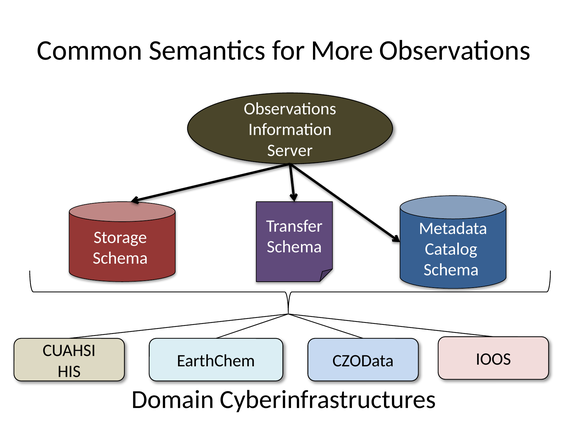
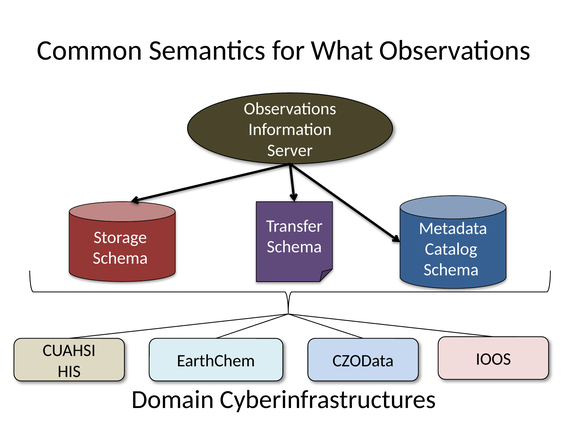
More: More -> What
